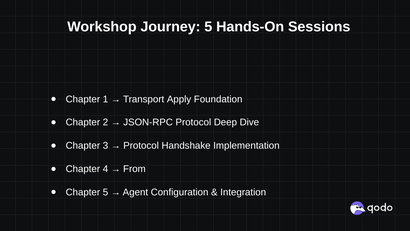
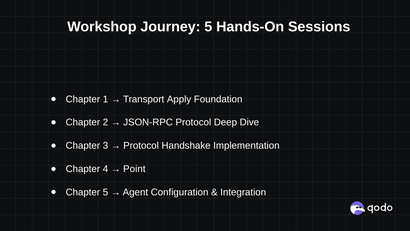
From: From -> Point
